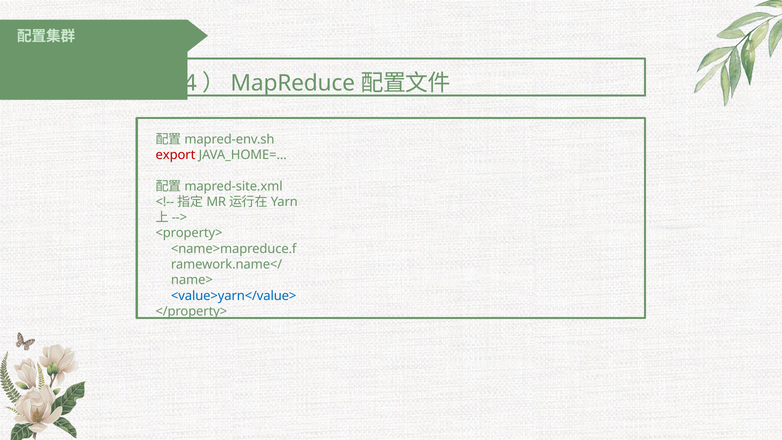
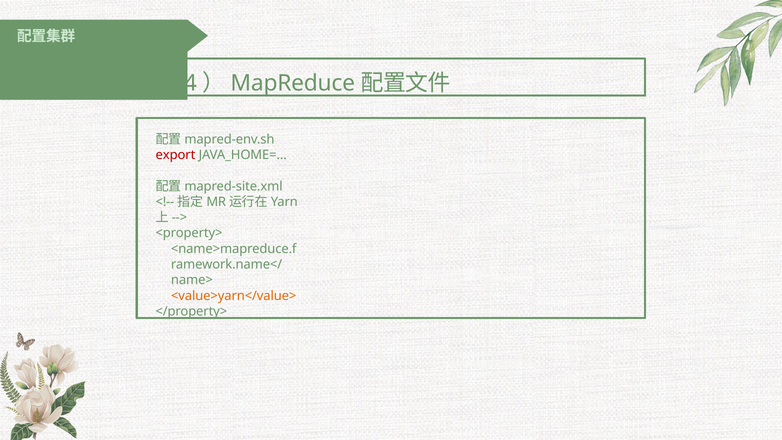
<value>yarn</value> colour: blue -> orange
